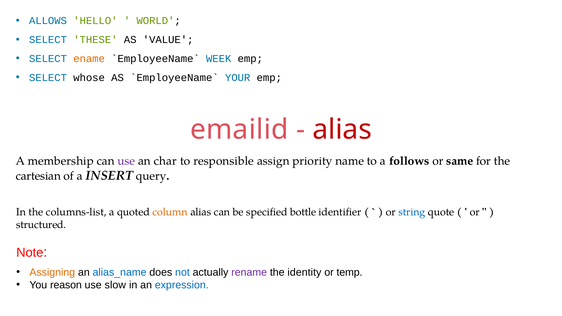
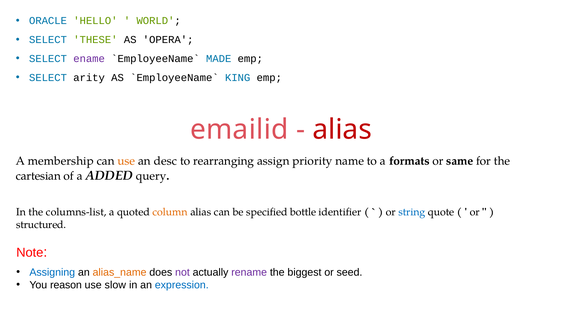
ALLOWS: ALLOWS -> ORACLE
VALUE: VALUE -> OPERA
ename colour: orange -> purple
WEEK: WEEK -> MADE
whose: whose -> arity
YOUR: YOUR -> KING
use at (126, 161) colour: purple -> orange
char: char -> desc
responsible: responsible -> rearranging
follows: follows -> formats
INSERT: INSERT -> ADDED
Assigning colour: orange -> blue
alias_name colour: blue -> orange
not colour: blue -> purple
identity: identity -> biggest
temp: temp -> seed
